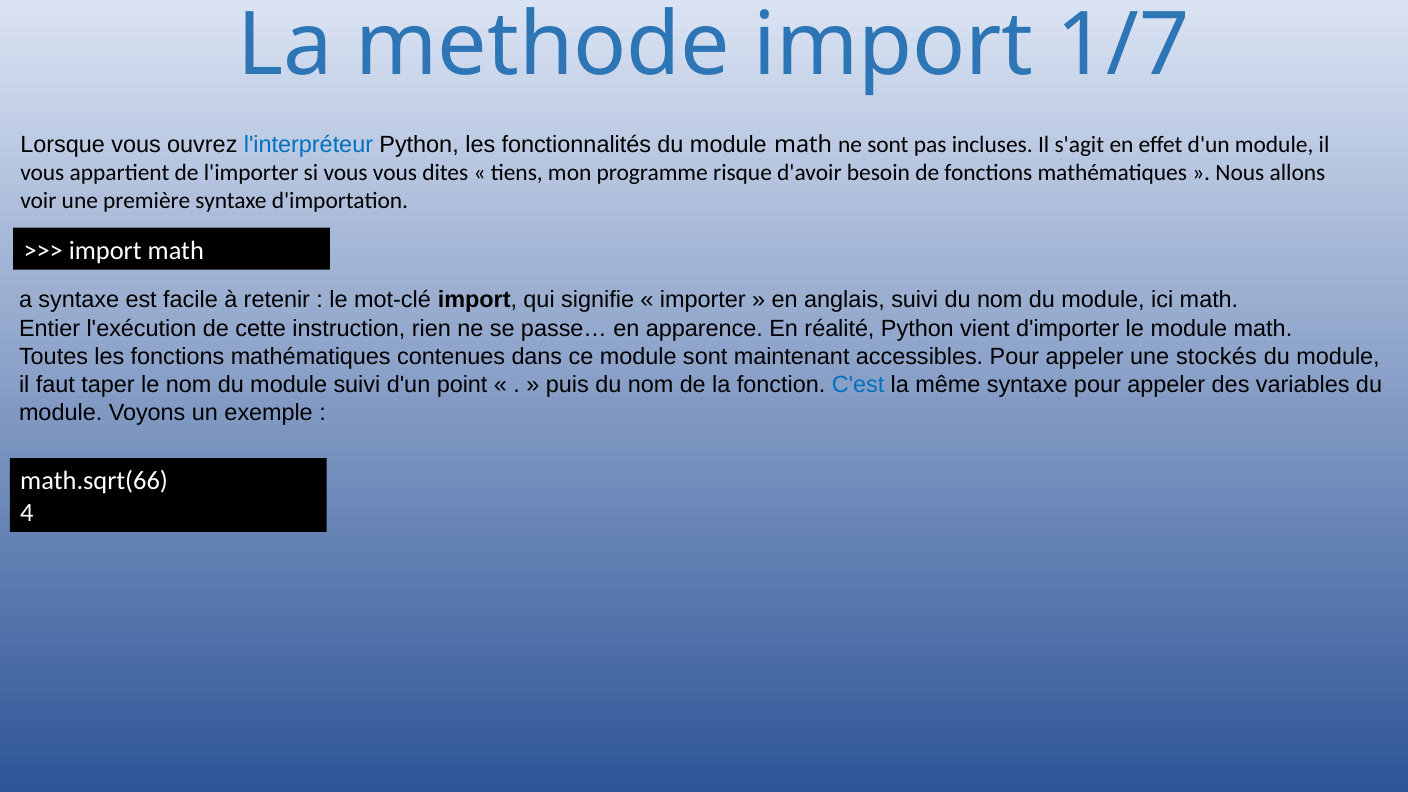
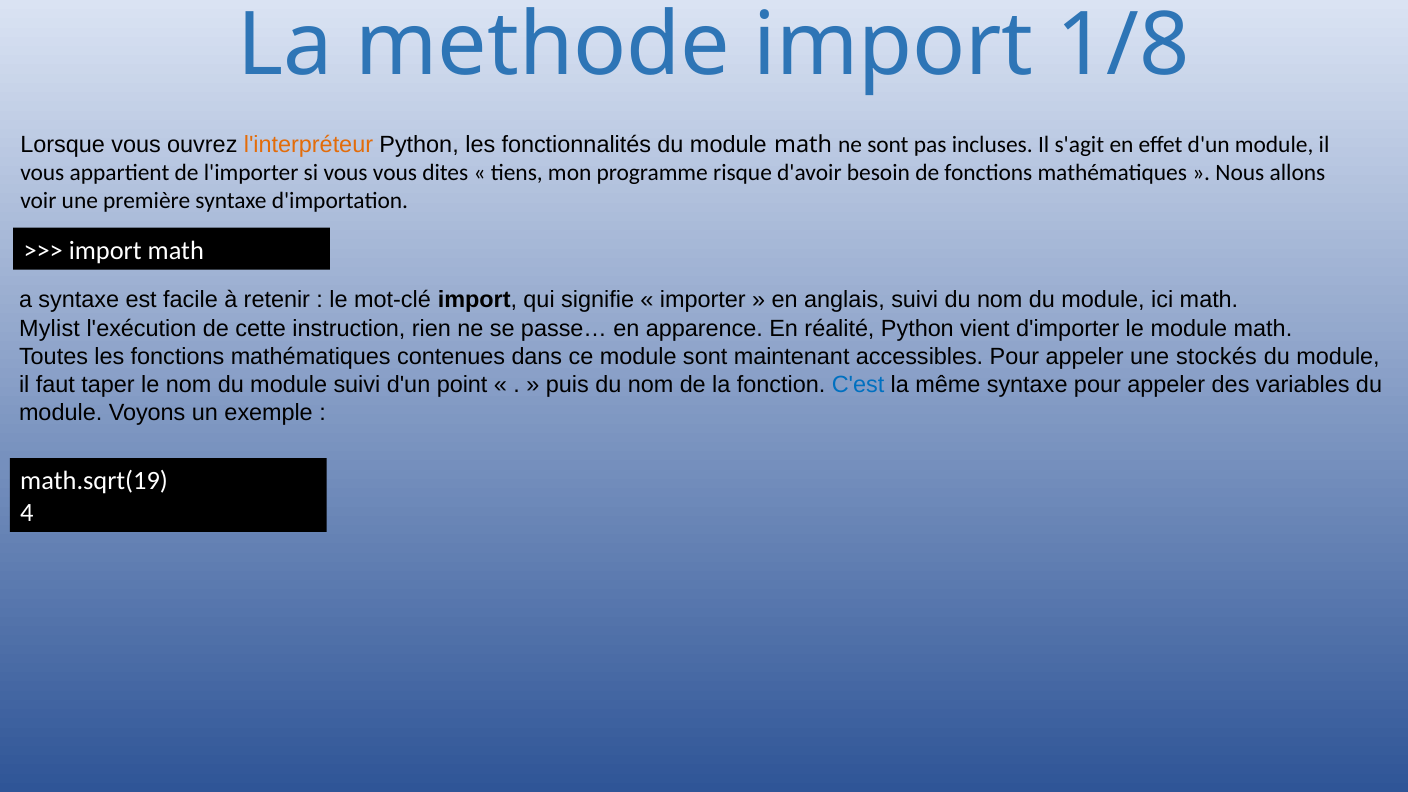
1/7: 1/7 -> 1/8
l'interpréteur colour: blue -> orange
Entier: Entier -> Mylist
math.sqrt(66: math.sqrt(66 -> math.sqrt(19
